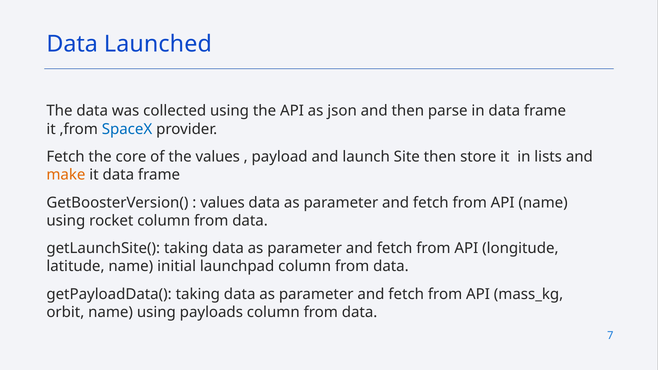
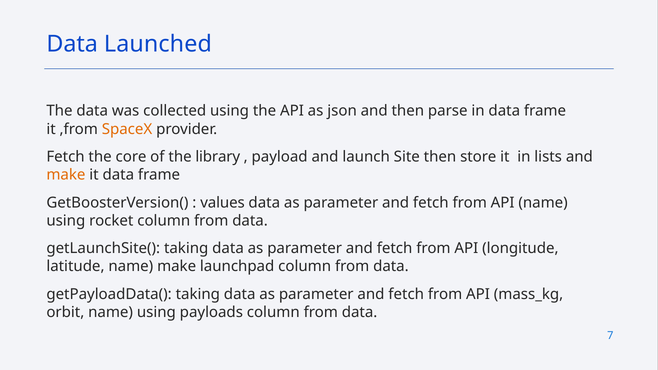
SpaceX colour: blue -> orange
the values: values -> library
name initial: initial -> make
